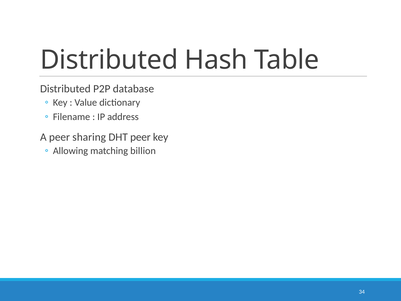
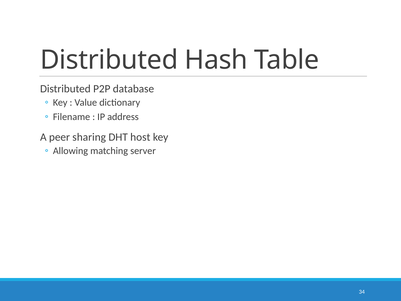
DHT peer: peer -> host
billion: billion -> server
